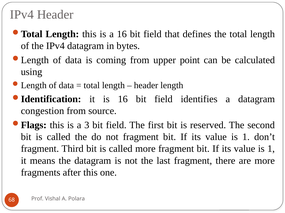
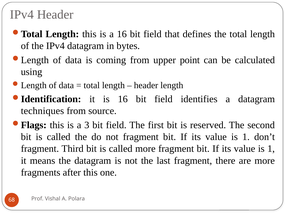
congestion: congestion -> techniques
